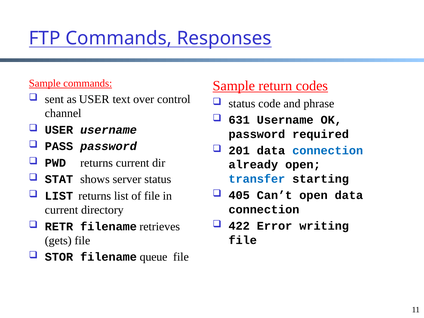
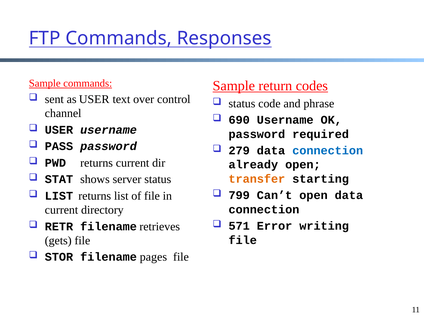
631: 631 -> 690
201: 201 -> 279
transfer colour: blue -> orange
405: 405 -> 799
422: 422 -> 571
queue: queue -> pages
